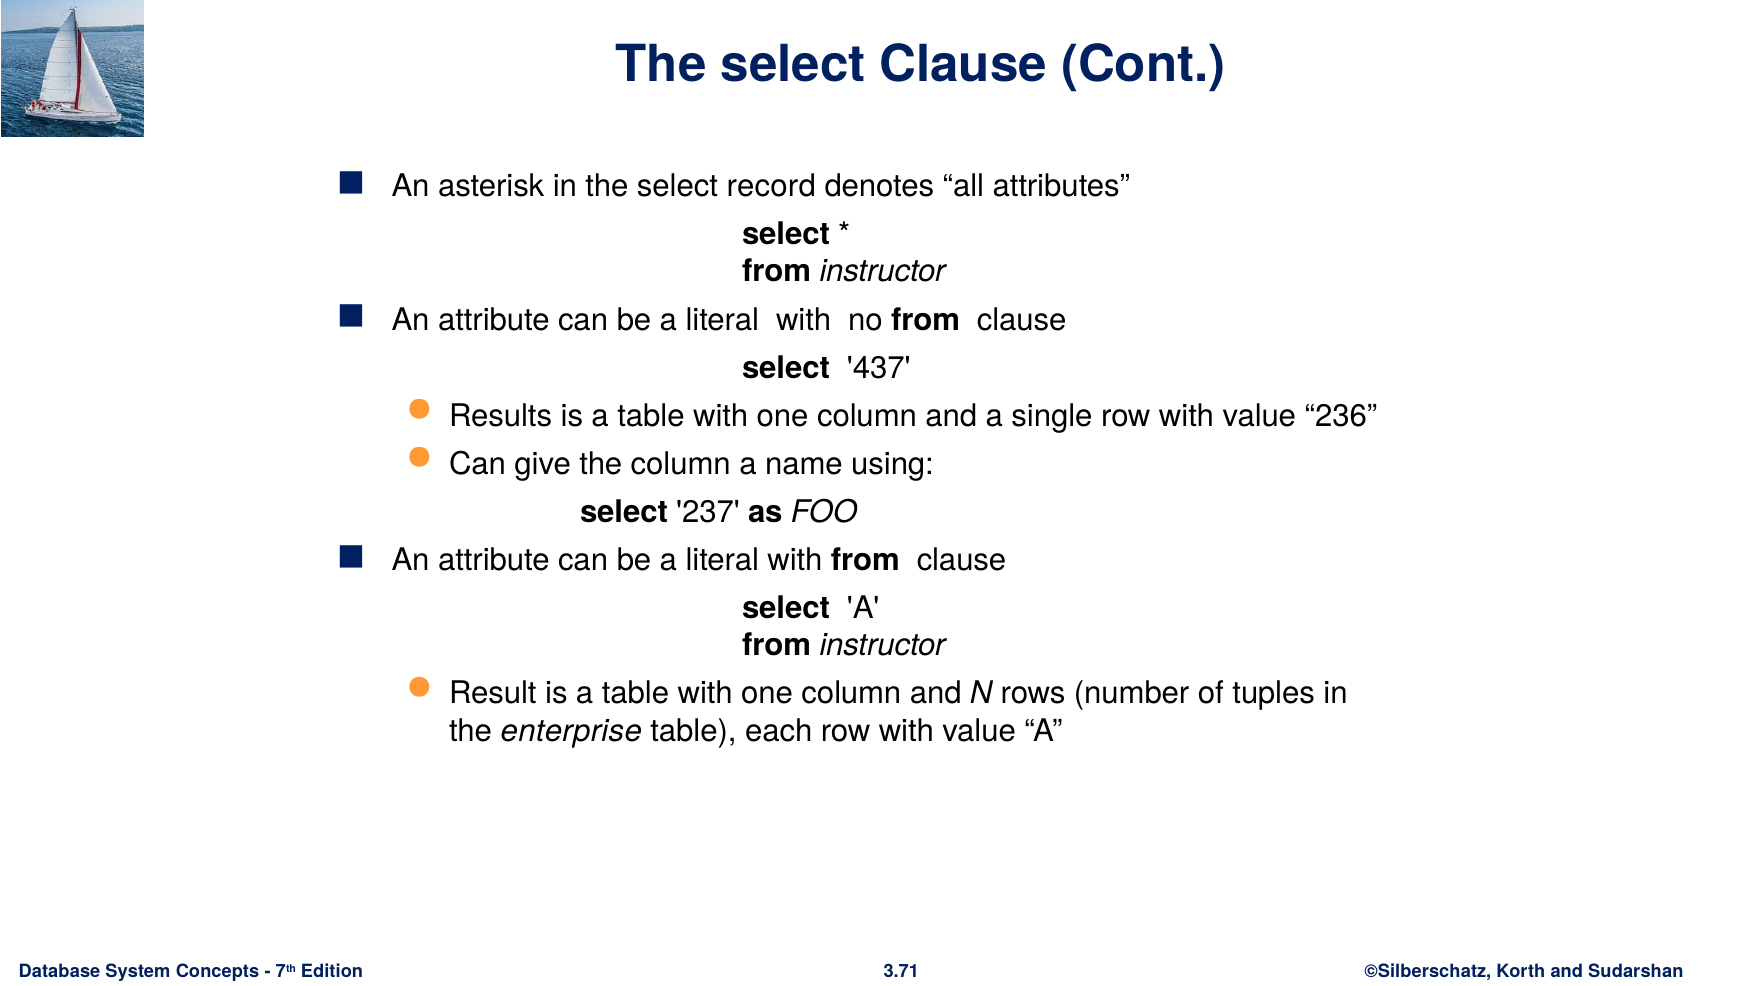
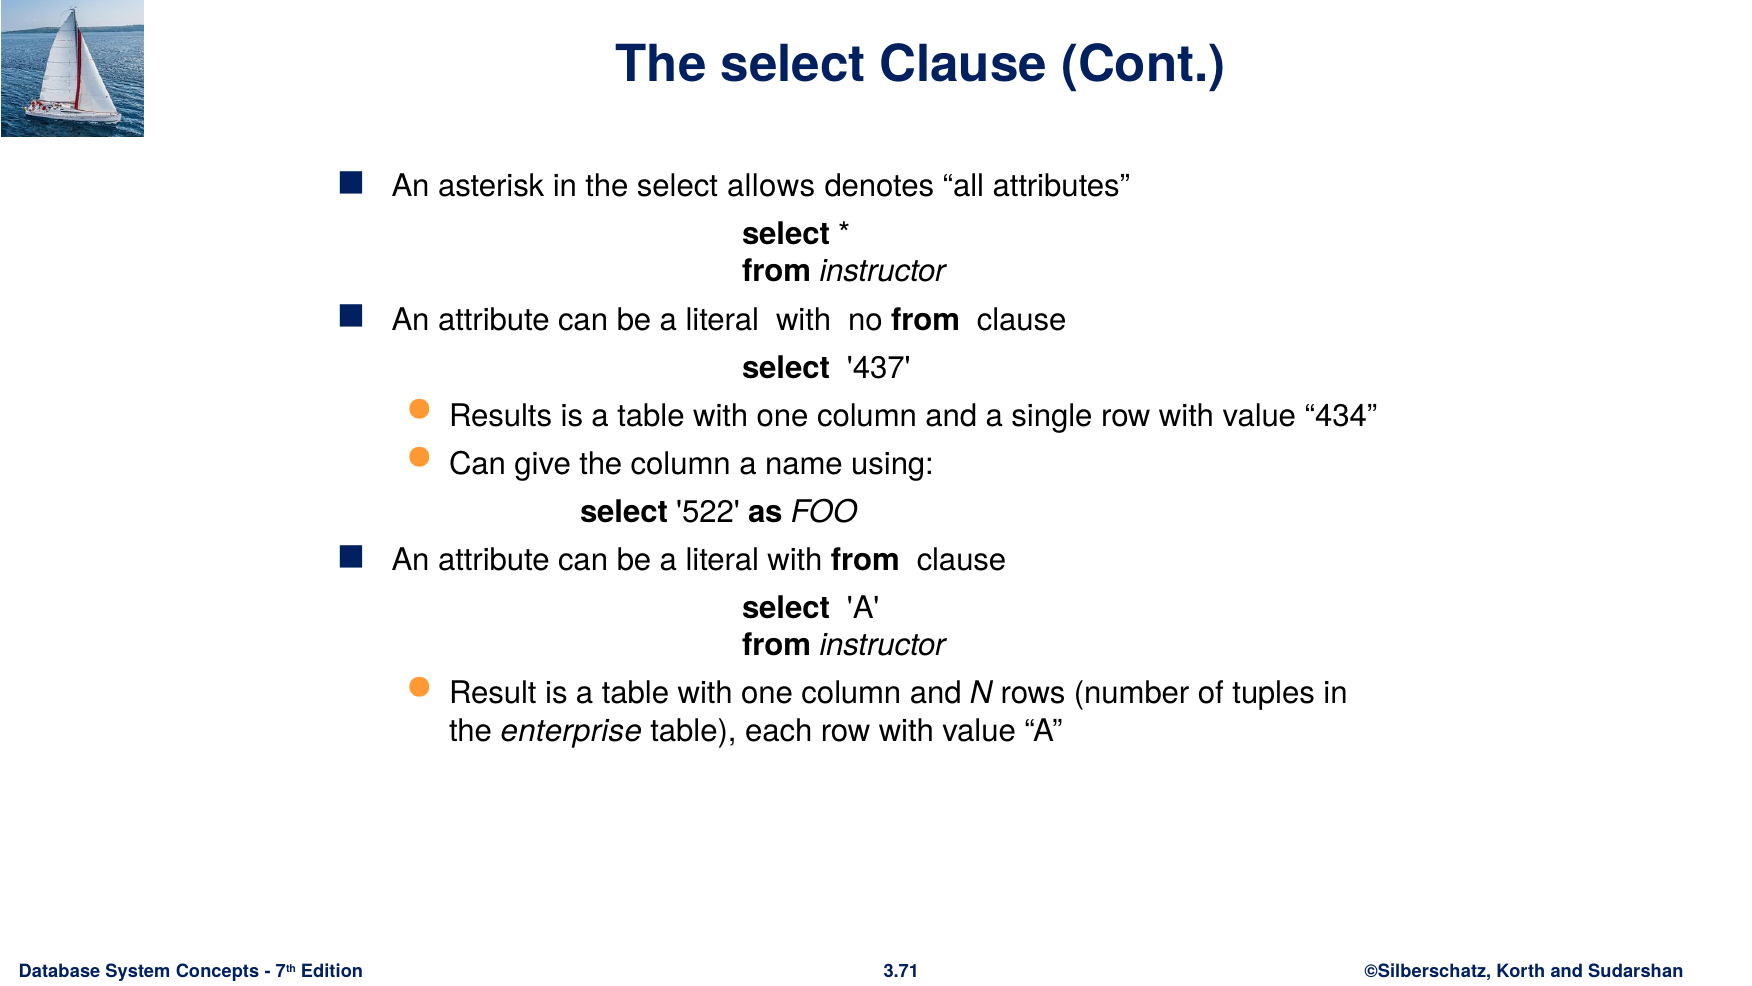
record: record -> allows
236: 236 -> 434
237: 237 -> 522
